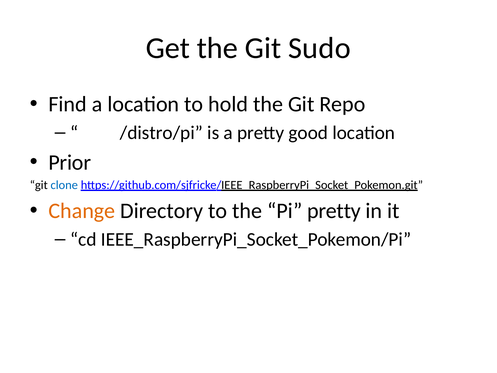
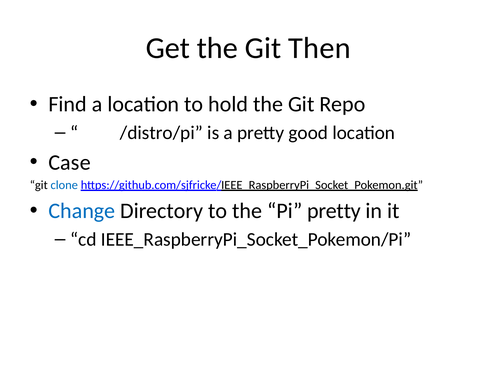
Sudo: Sudo -> Then
Prior: Prior -> Case
Change colour: orange -> blue
